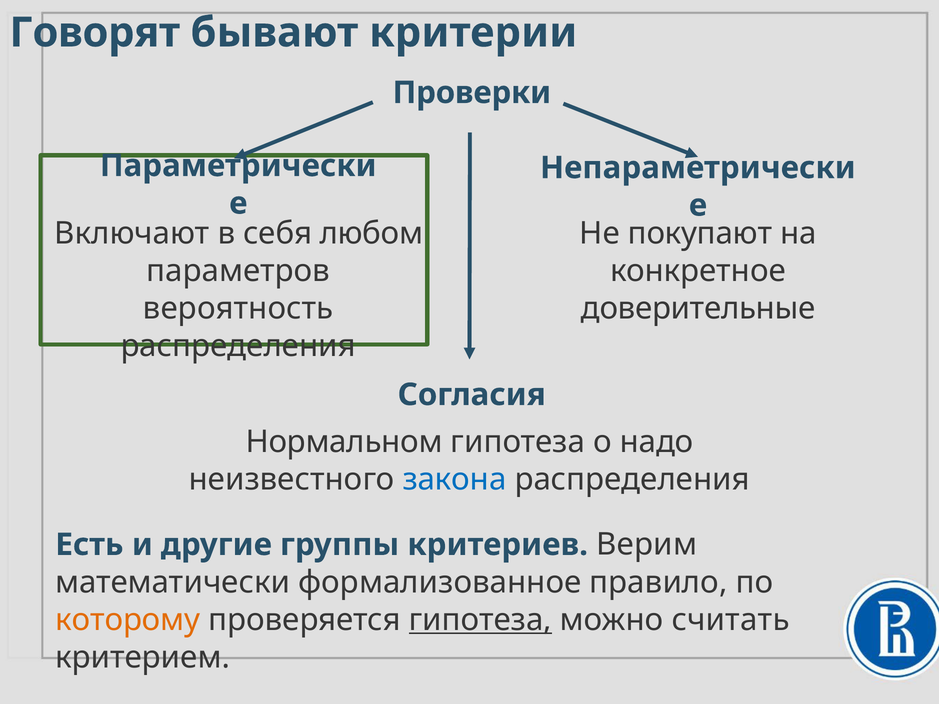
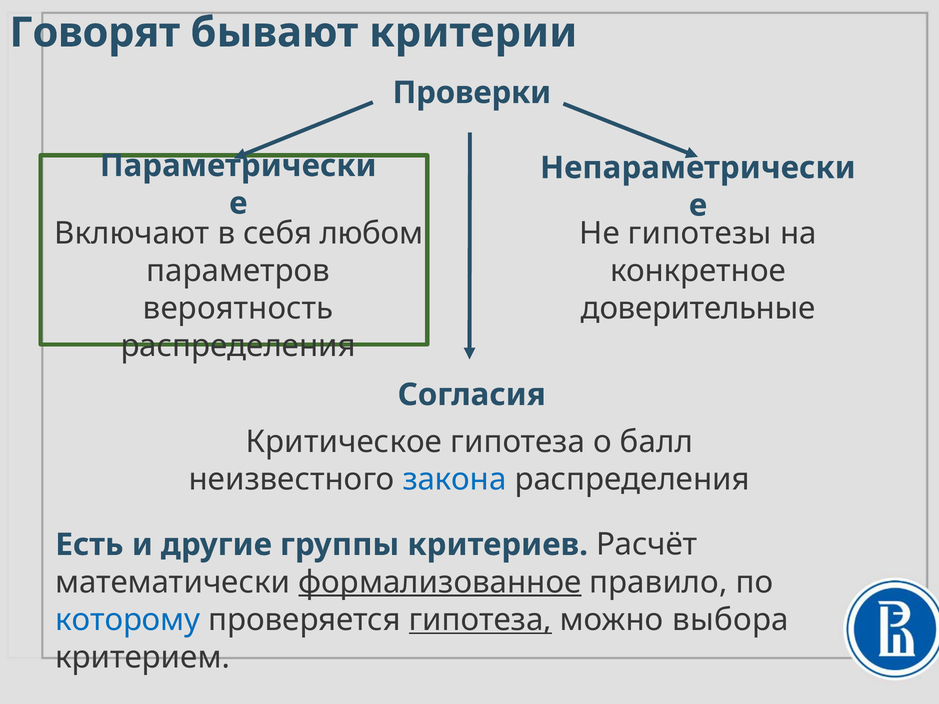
покупают: покупают -> гипотезы
Нормальном: Нормальном -> Критическое
надо: надо -> балл
Верим: Верим -> Расчёт
формализованное underline: none -> present
которому colour: orange -> blue
считать: считать -> выбора
